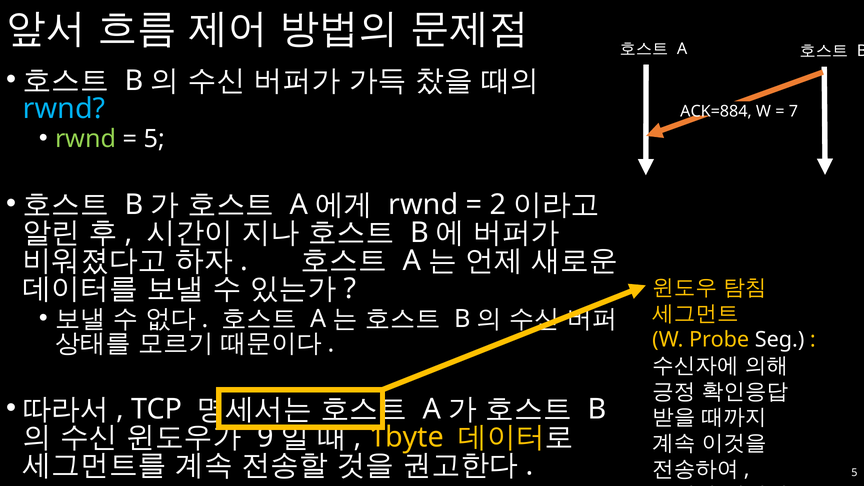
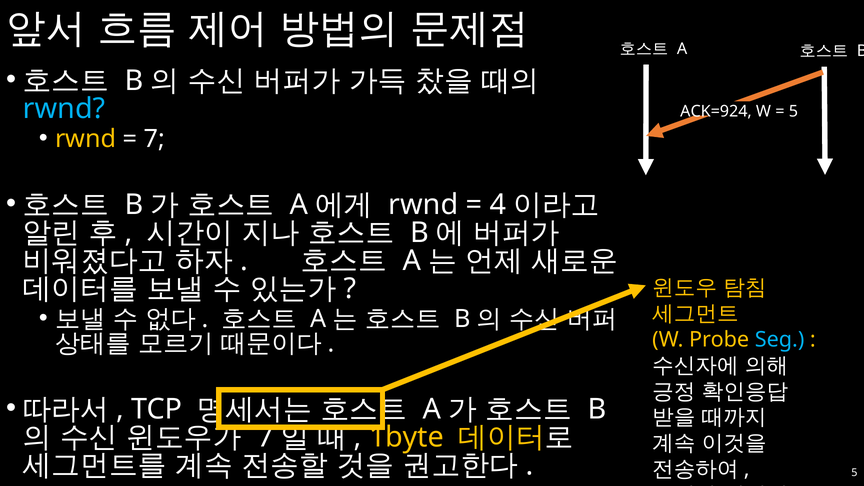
ACK=884: ACK=884 -> ACK=924
7 at (793, 111): 7 -> 5
rwnd at (86, 139) colour: light green -> yellow
5 at (154, 139): 5 -> 7
2: 2 -> 4
Seg colour: white -> light blue
9 at (266, 437): 9 -> 7
